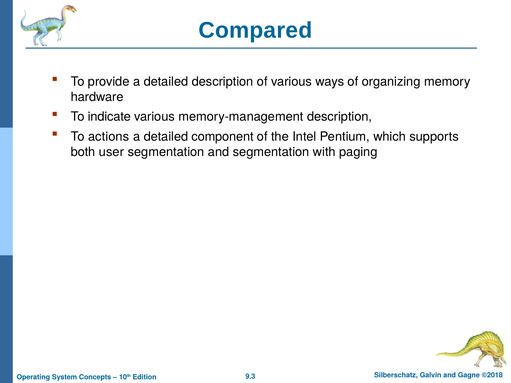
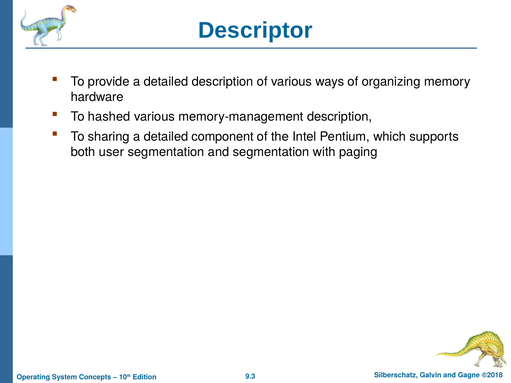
Compared: Compared -> Descriptor
indicate: indicate -> hashed
actions: actions -> sharing
